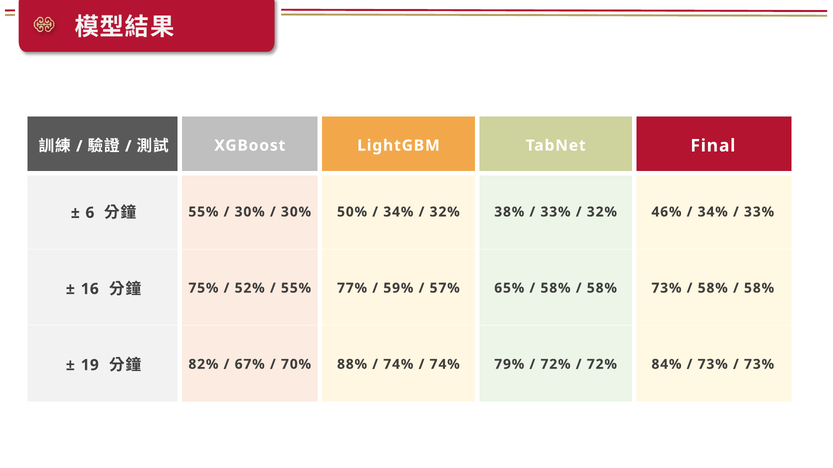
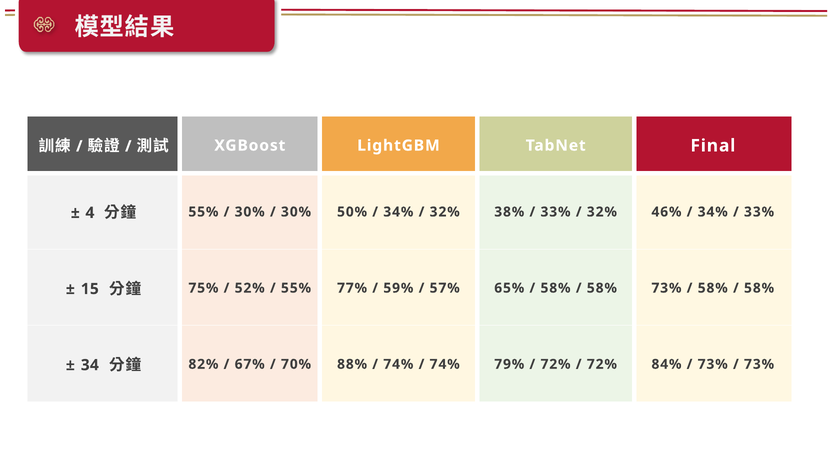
6: 6 -> 4
16: 16 -> 15
19: 19 -> 34
